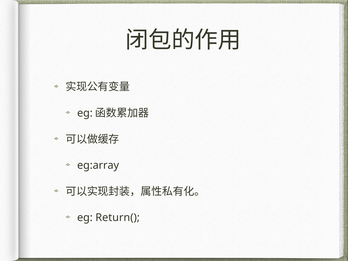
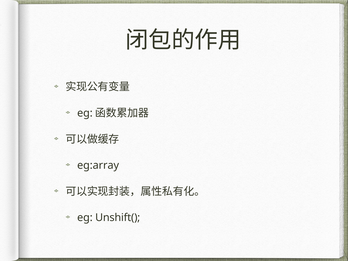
Return(: Return( -> Unshift(
